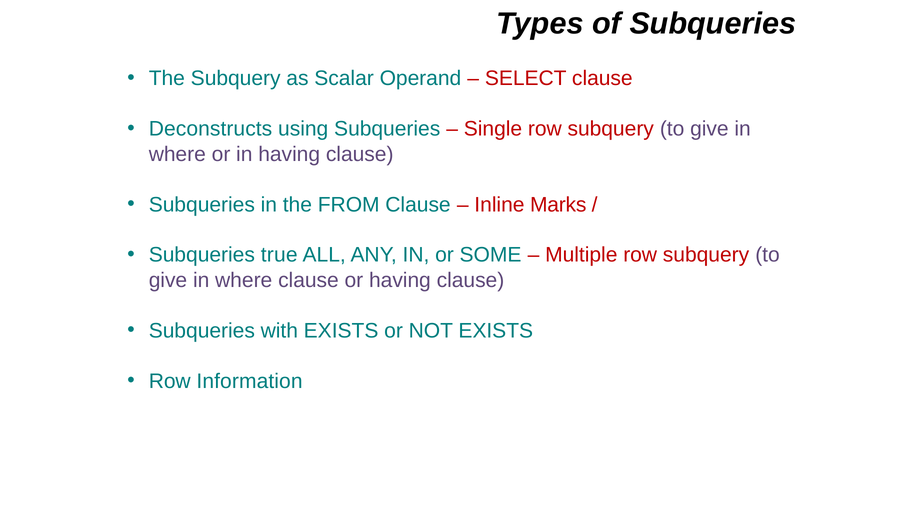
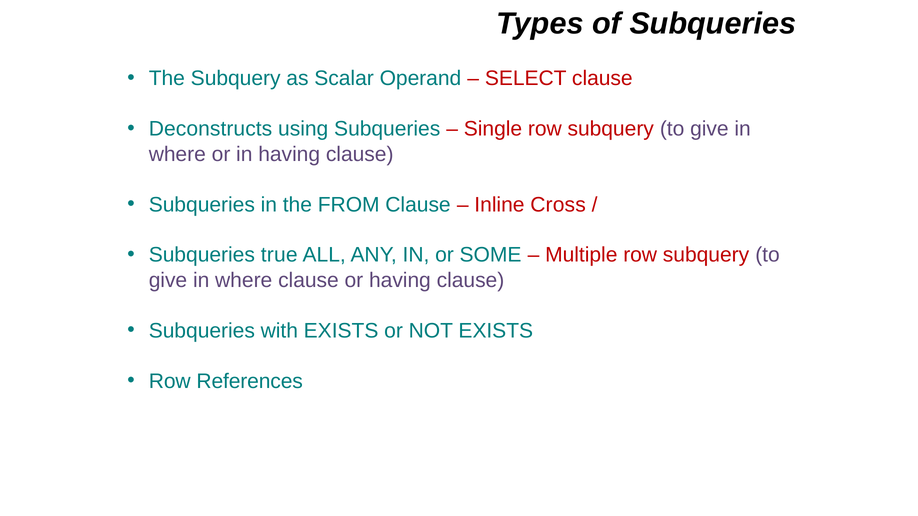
Marks: Marks -> Cross
Information: Information -> References
